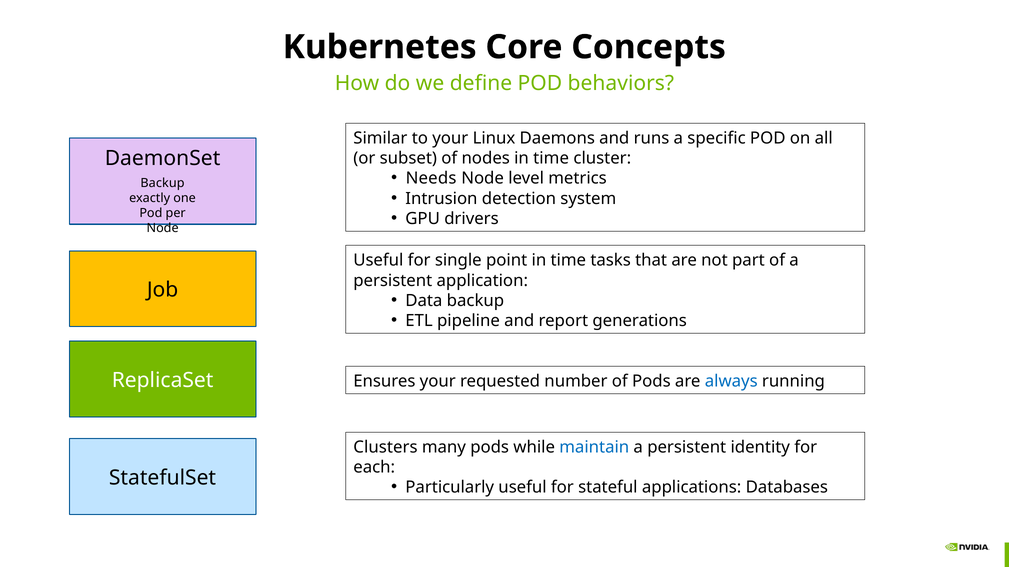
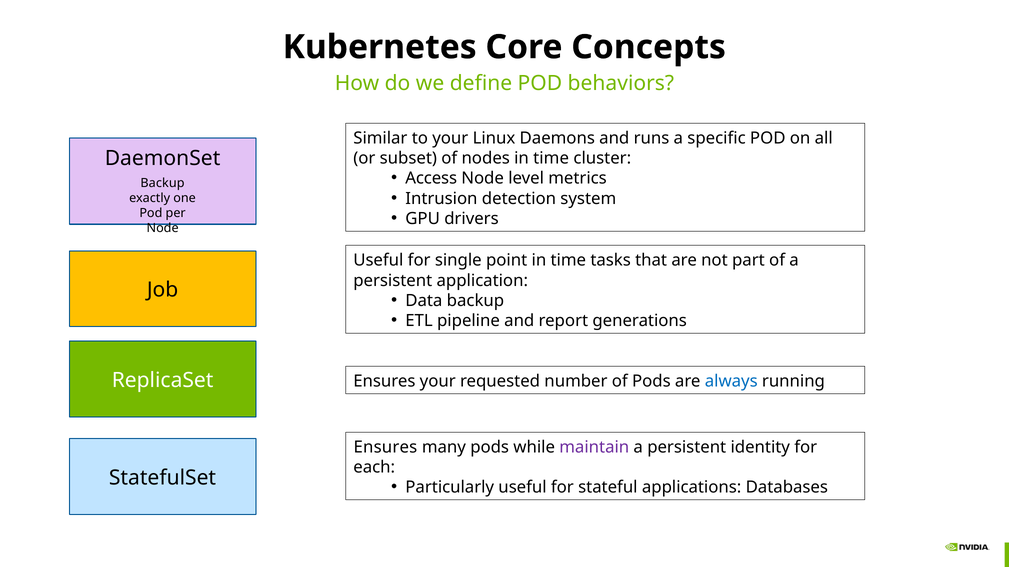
Needs: Needs -> Access
Clusters at (385, 447): Clusters -> Ensures
maintain colour: blue -> purple
